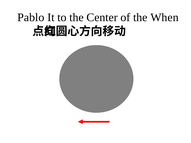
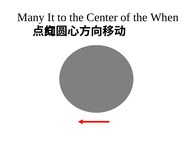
Pablo: Pablo -> Many
